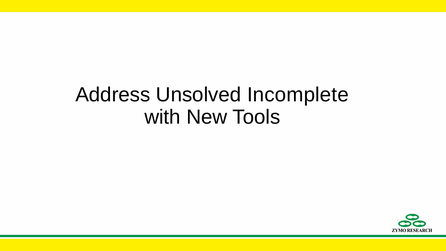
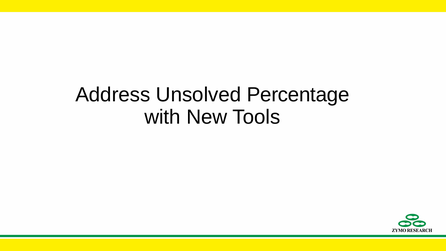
Incomplete: Incomplete -> Percentage
